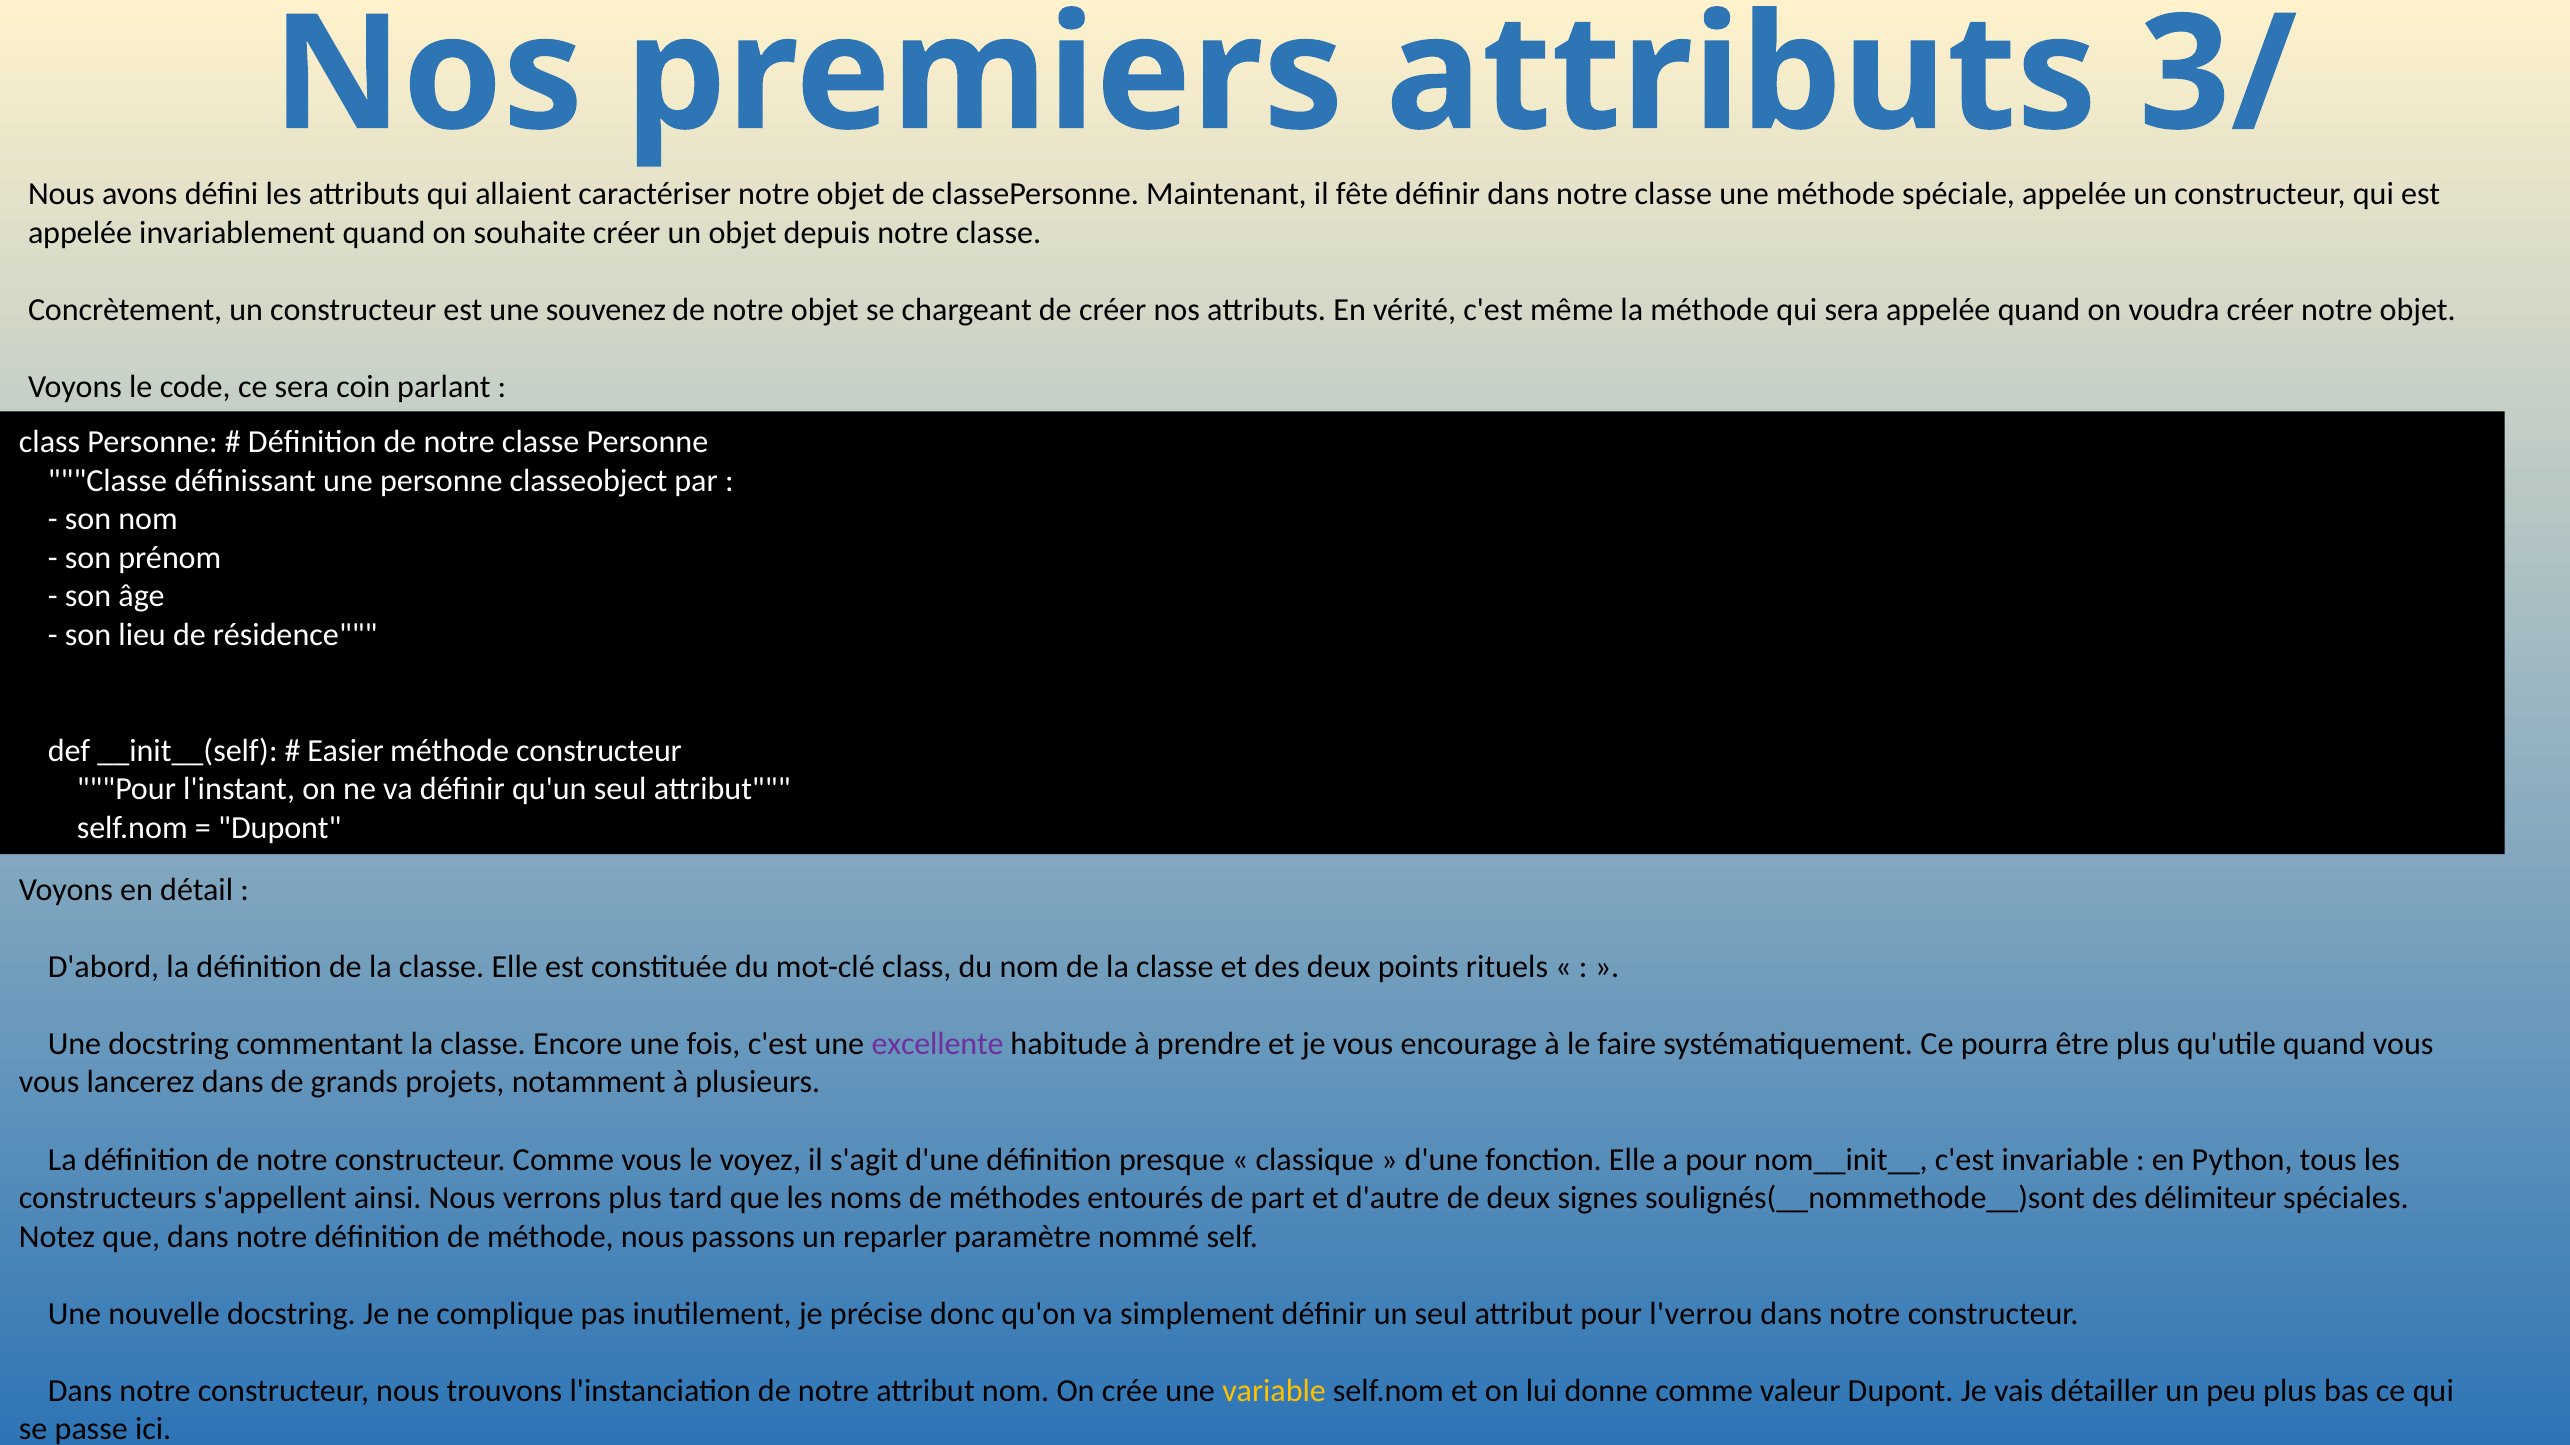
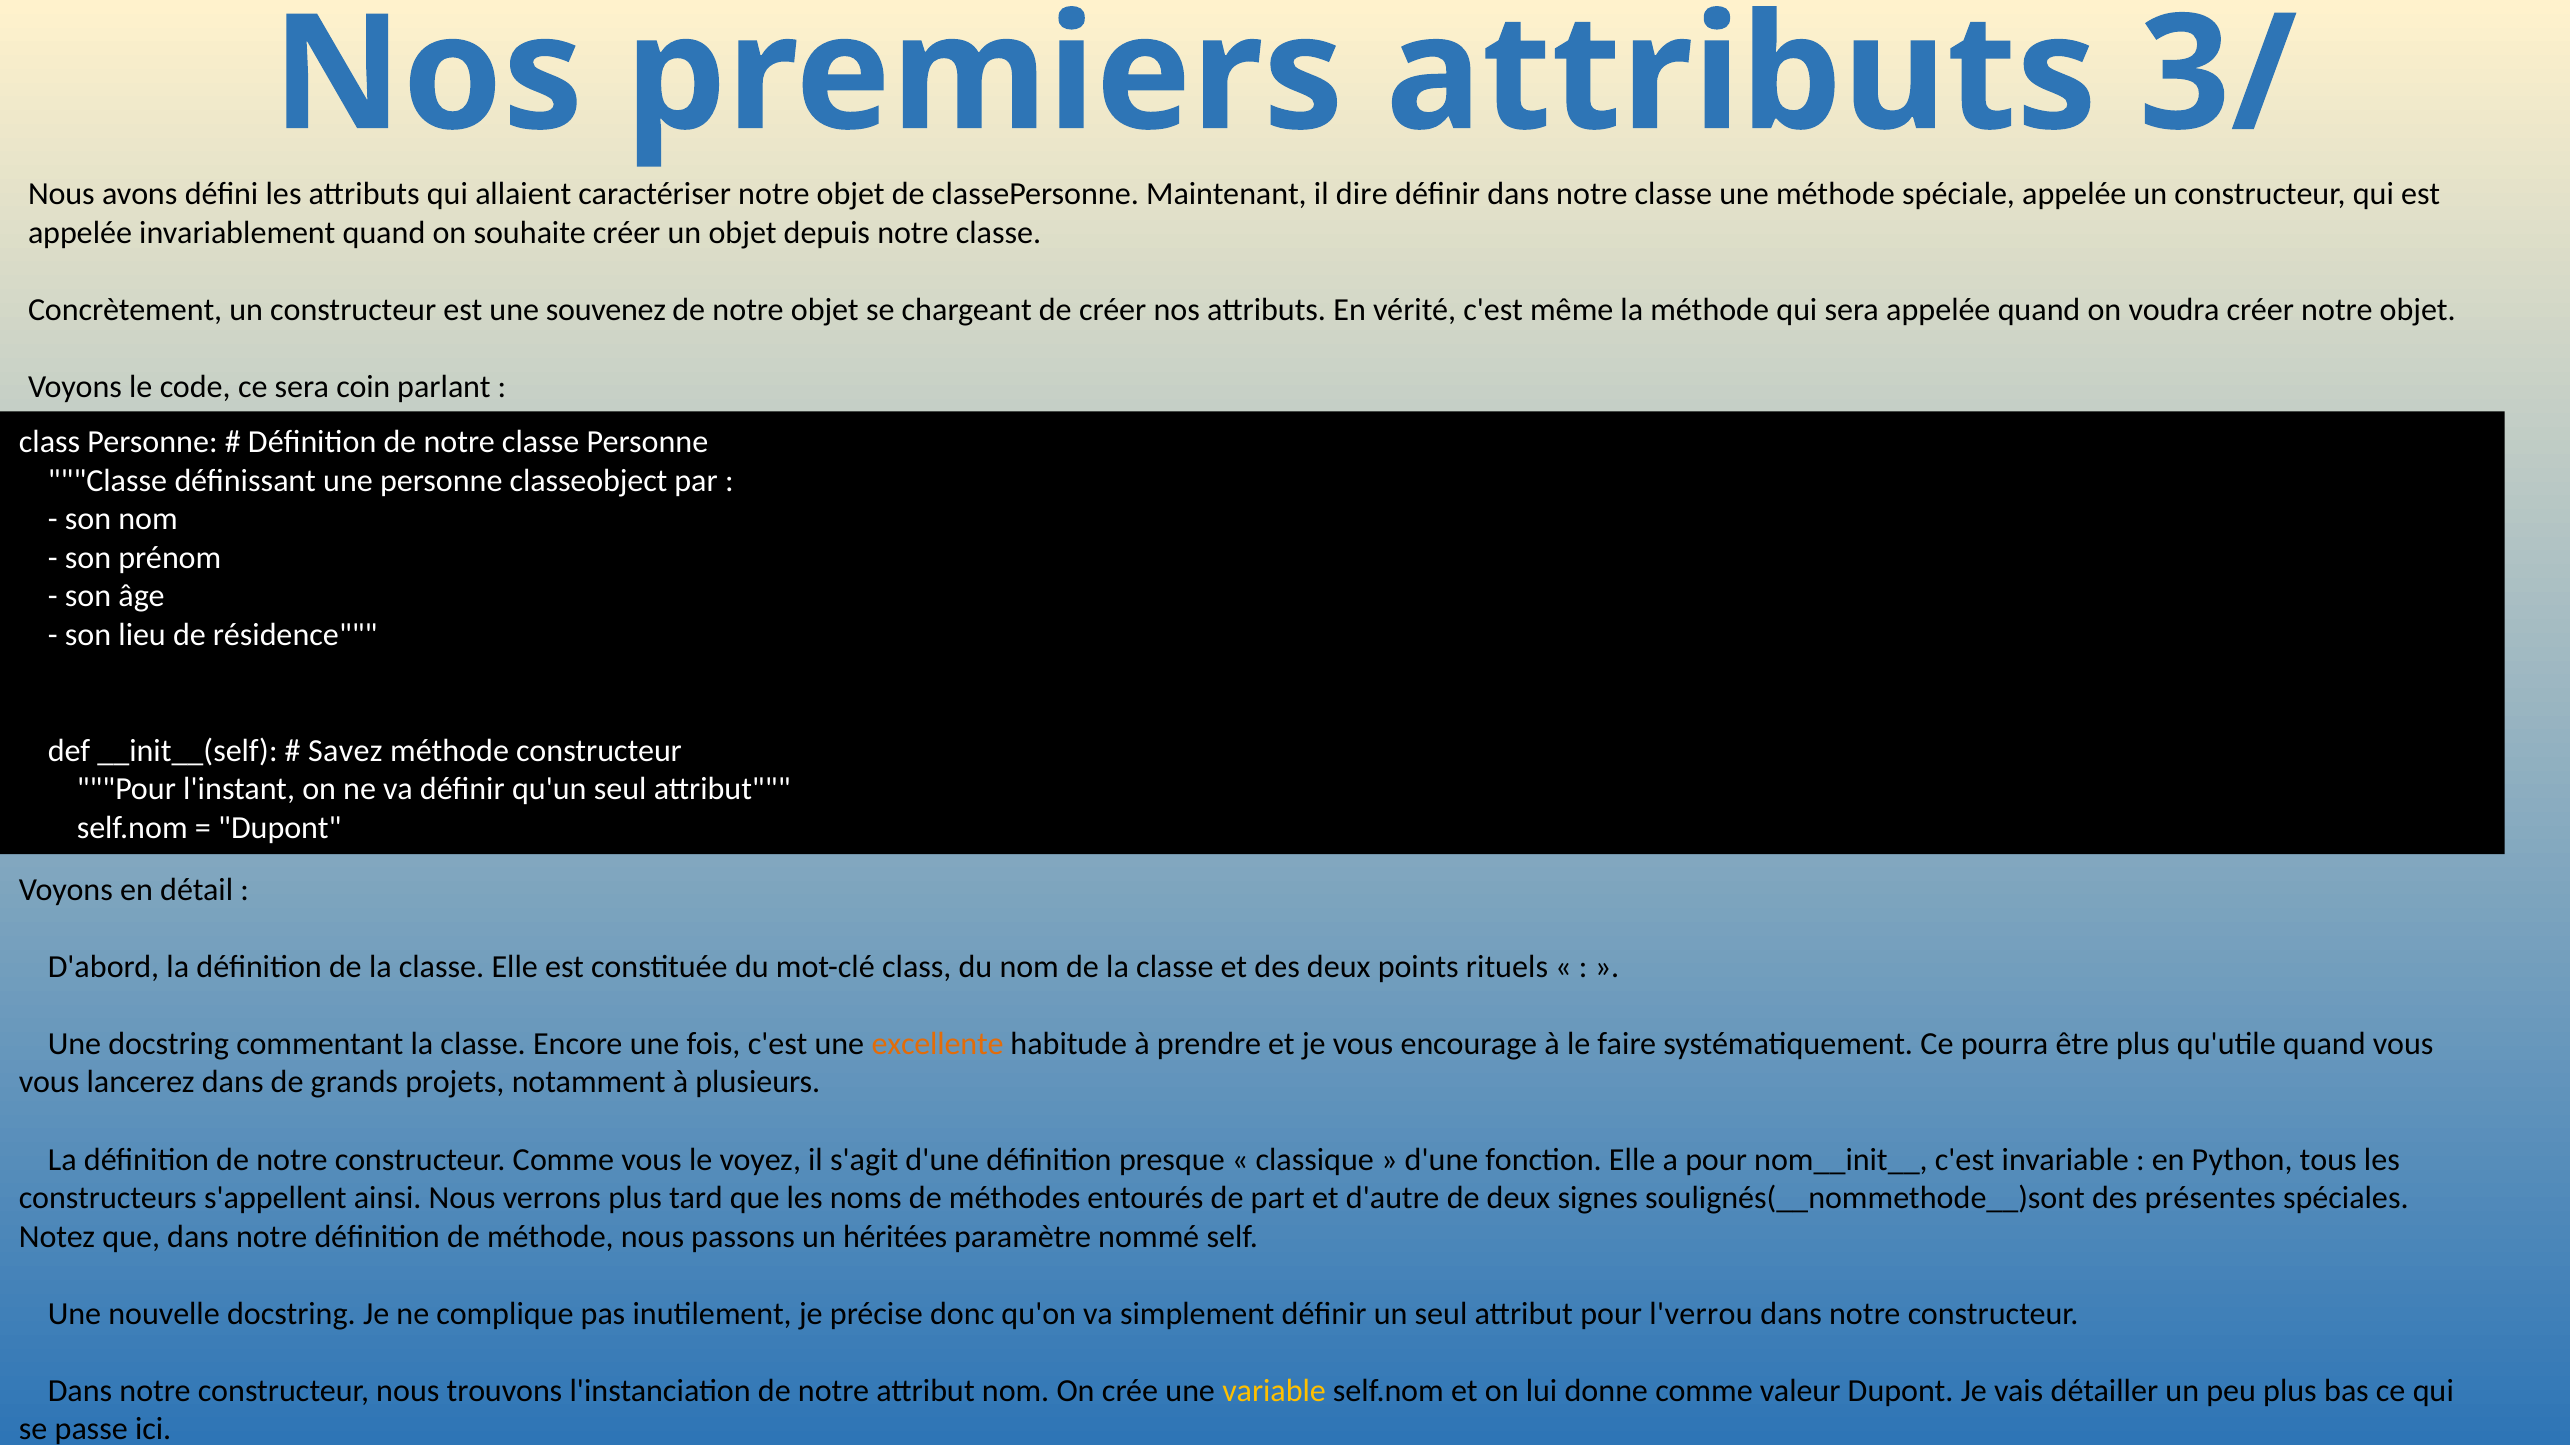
fête: fête -> dire
Easier: Easier -> Savez
excellente colour: purple -> orange
délimiteur: délimiteur -> présentes
reparler: reparler -> héritées
